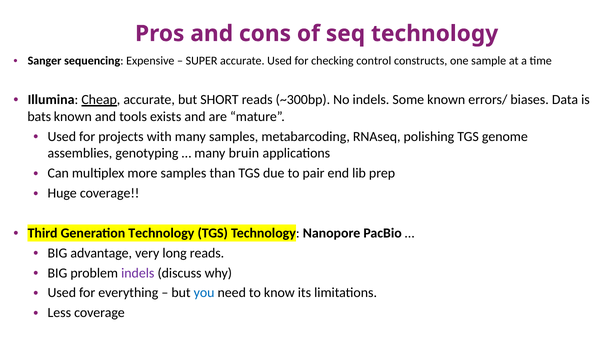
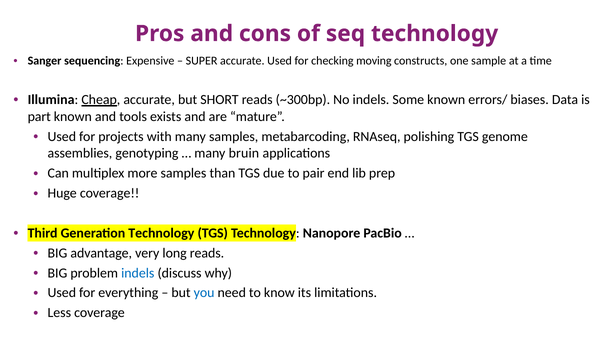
control: control -> moving
bats: bats -> part
indels at (138, 273) colour: purple -> blue
